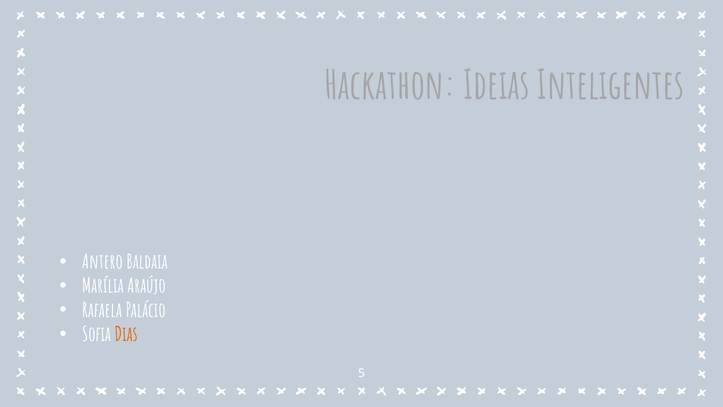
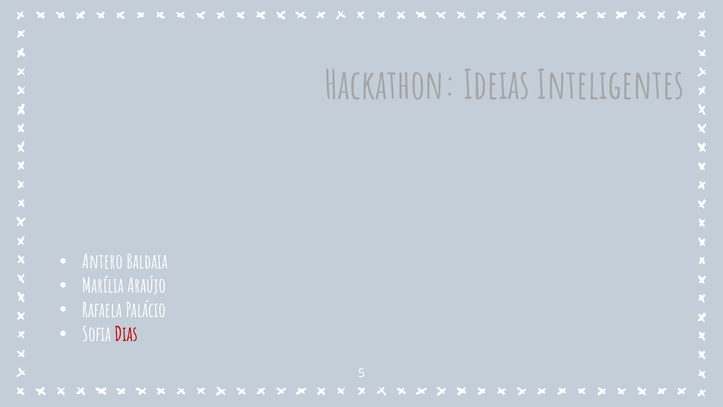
Dias colour: orange -> red
